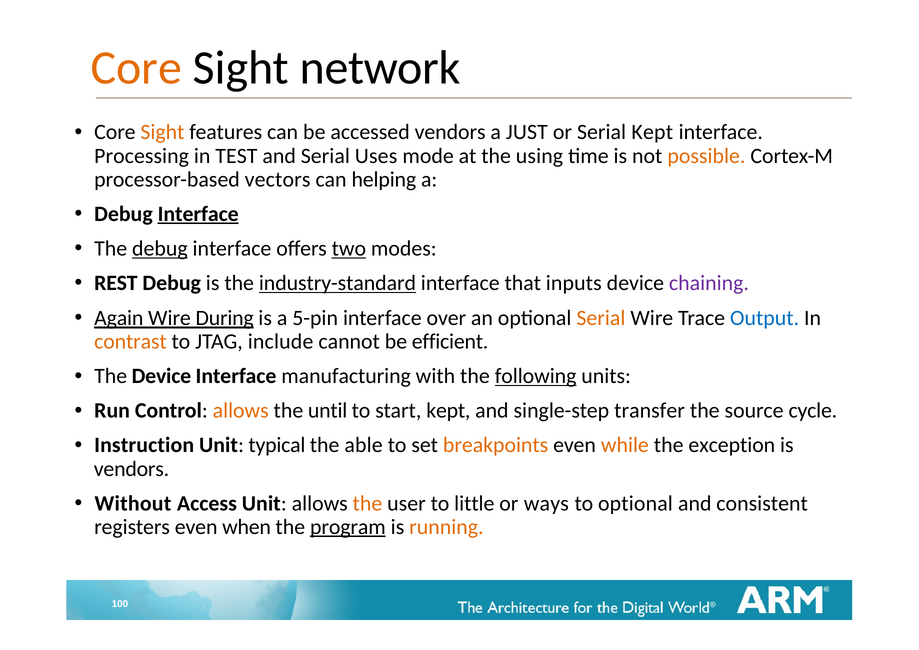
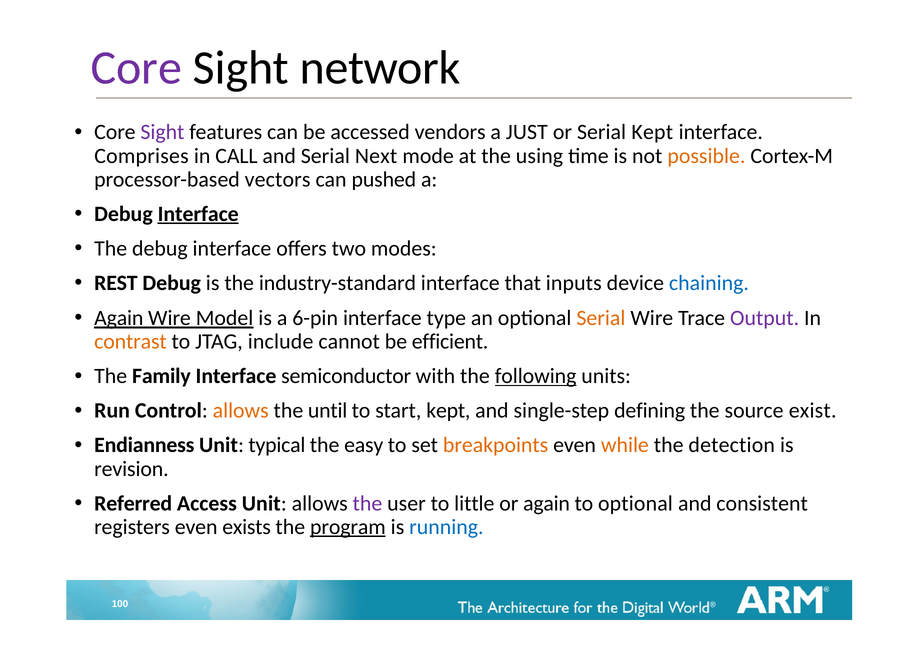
Core at (136, 68) colour: orange -> purple
Sight at (162, 132) colour: orange -> purple
Processing: Processing -> Comprises
TEST: TEST -> CALL
Uses: Uses -> Next
helping: helping -> pushed
debug at (160, 248) underline: present -> none
two underline: present -> none
industry-standard underline: present -> none
chaining colour: purple -> blue
During: During -> Model
5-pin: 5-pin -> 6-pin
over: over -> type
Output colour: blue -> purple
The Device: Device -> Family
manufacturing: manufacturing -> semiconductor
transfer: transfer -> defining
cycle: cycle -> exist
Instruction: Instruction -> Endianness
able: able -> easy
exception: exception -> detection
vendors at (131, 468): vendors -> revision
Without: Without -> Referred
the at (367, 503) colour: orange -> purple
or ways: ways -> again
when: when -> exists
running colour: orange -> blue
